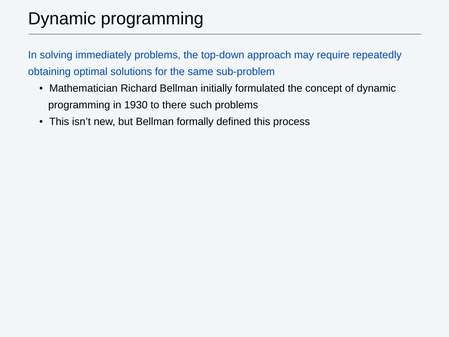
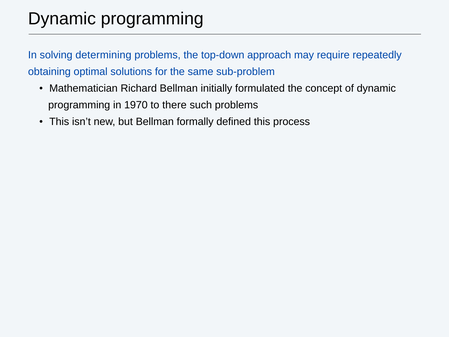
immediately: immediately -> determining
1930: 1930 -> 1970
